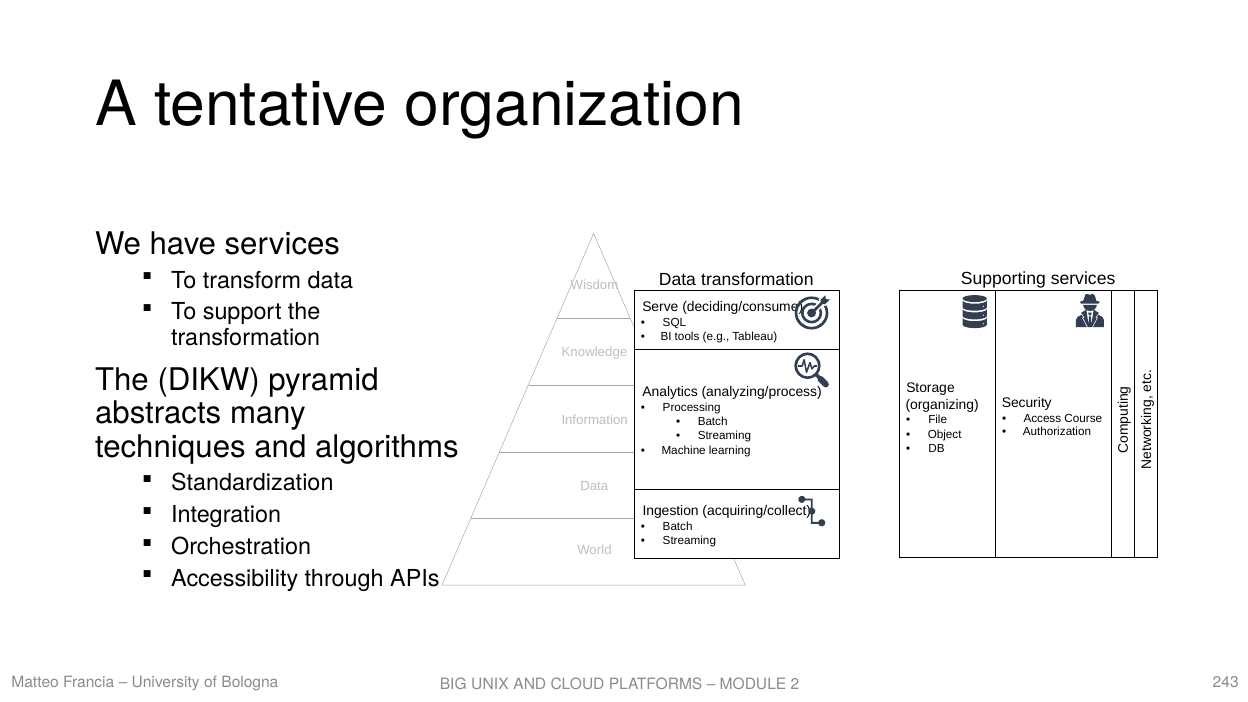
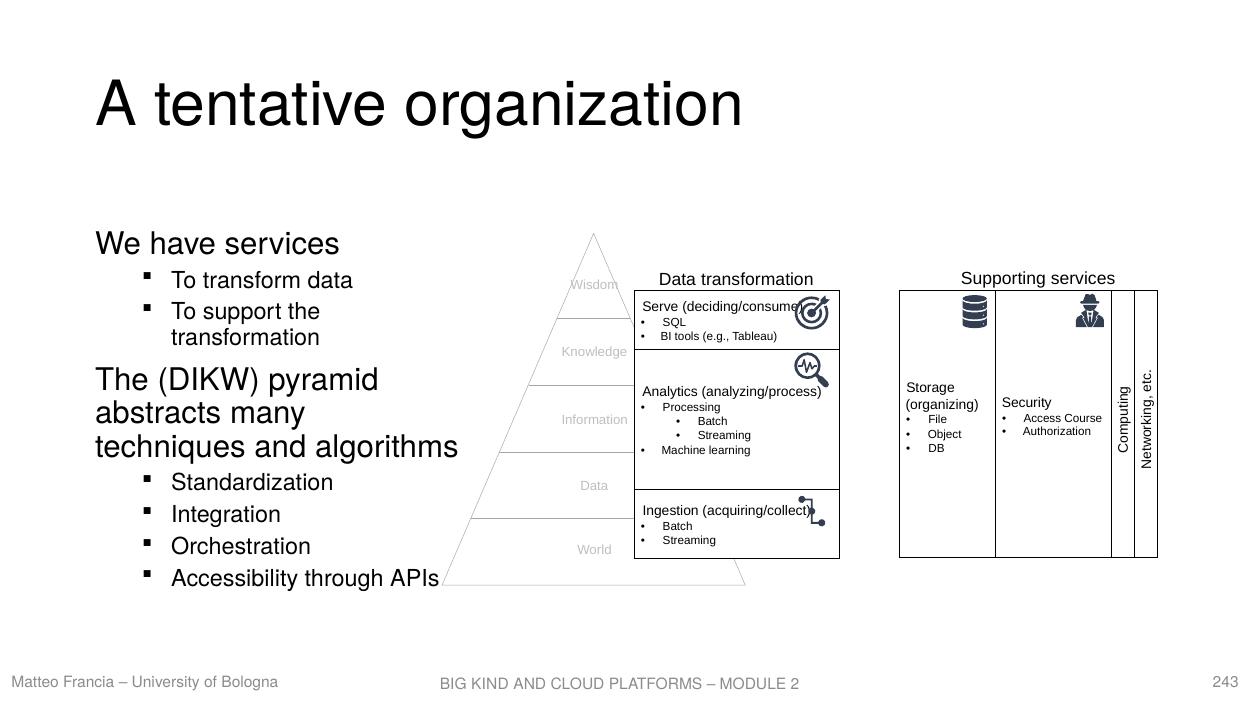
UNIX: UNIX -> KIND
